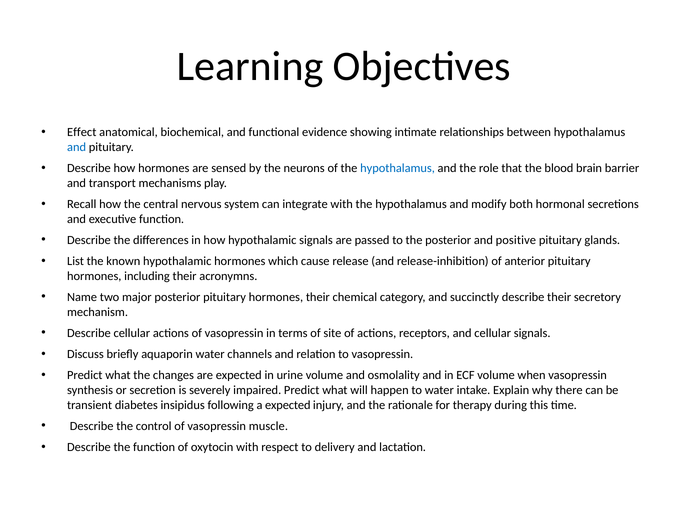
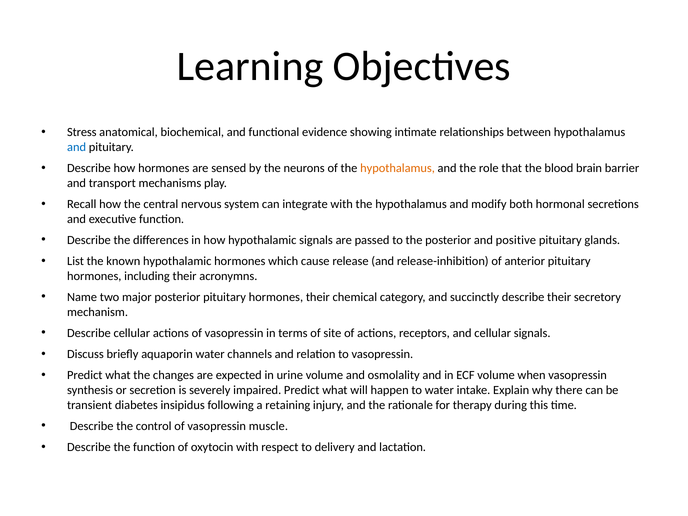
Effect: Effect -> Stress
hypothalamus at (398, 168) colour: blue -> orange
a expected: expected -> retaining
